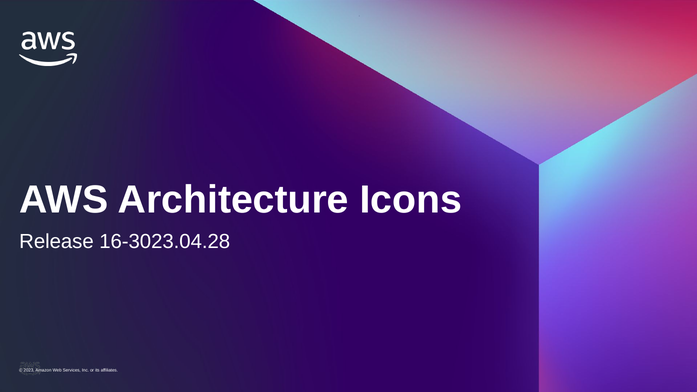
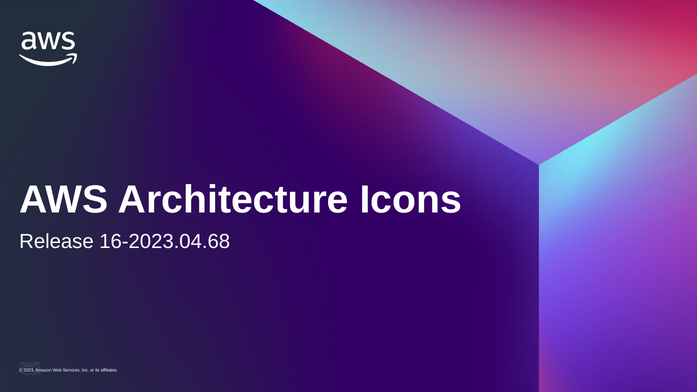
16-3023.04.28: 16-3023.04.28 -> 16-2023.04.68
